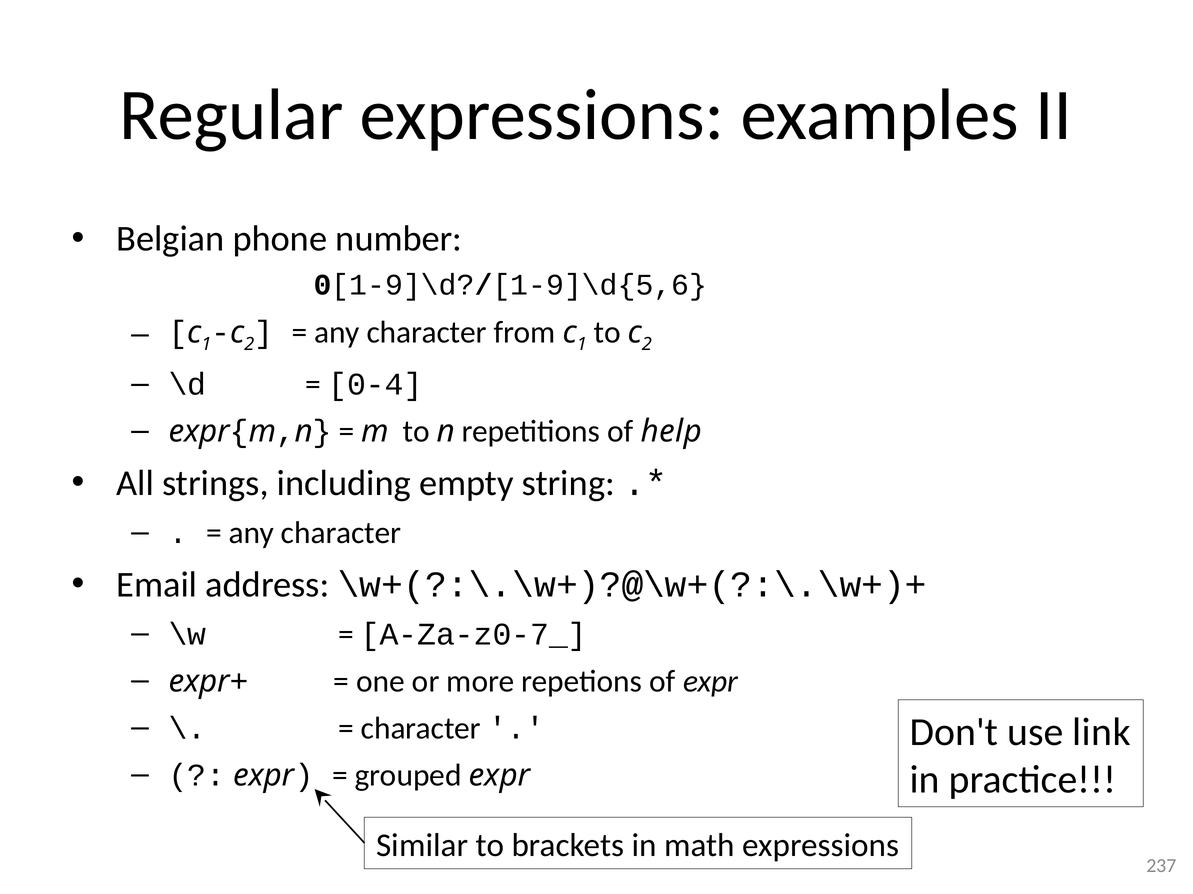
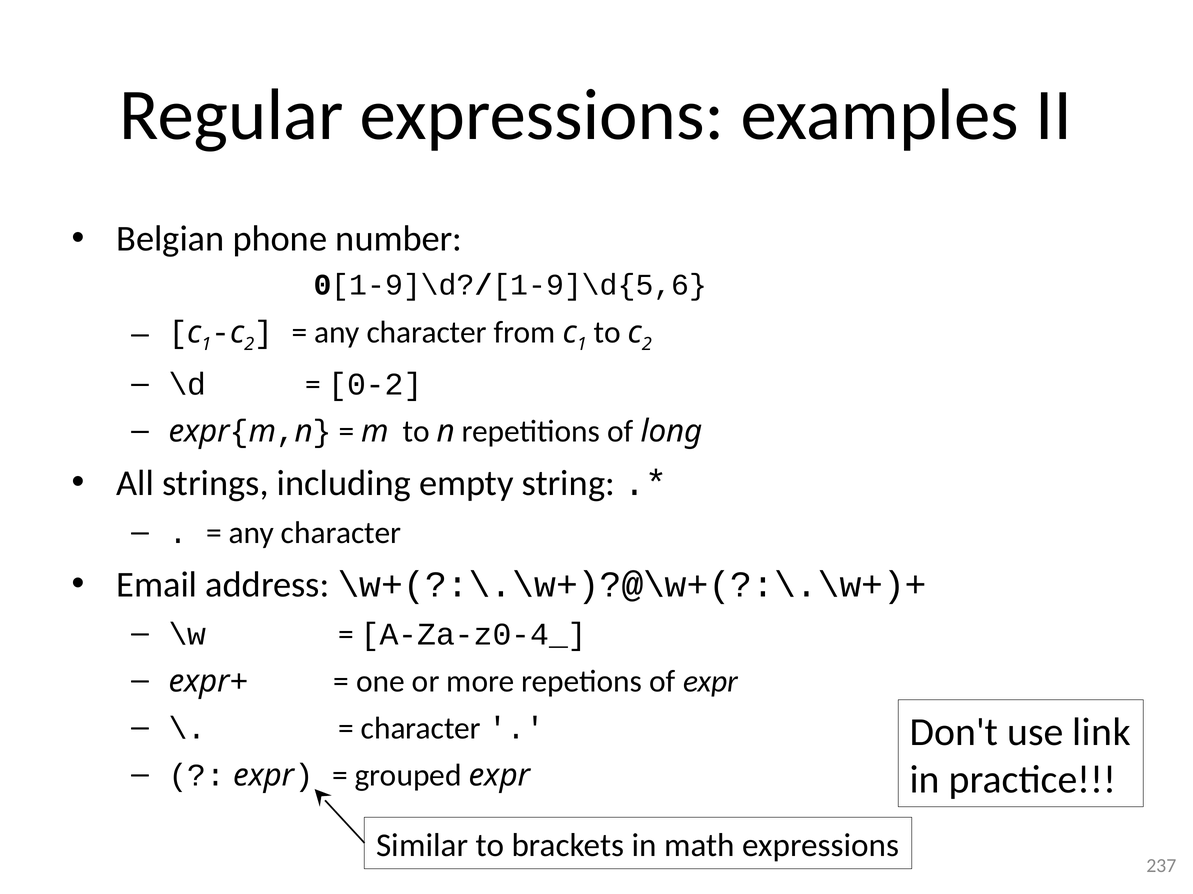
0-4: 0-4 -> 0-2
help: help -> long
A-Za-z0-7_: A-Za-z0-7_ -> A-Za-z0-4_
